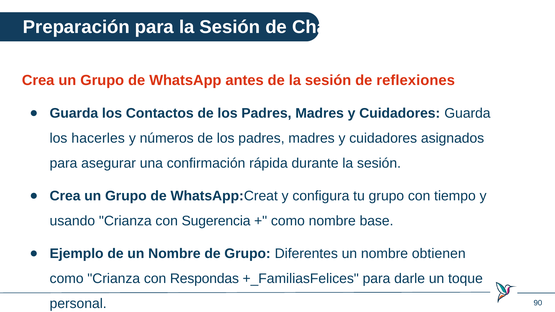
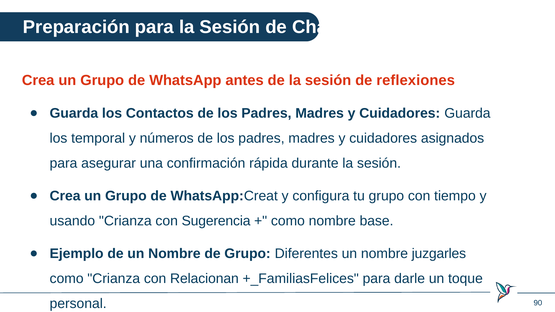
hacerles: hacerles -> temporal
obtienen: obtienen -> juzgarles
Respondas: Respondas -> Relacionan
